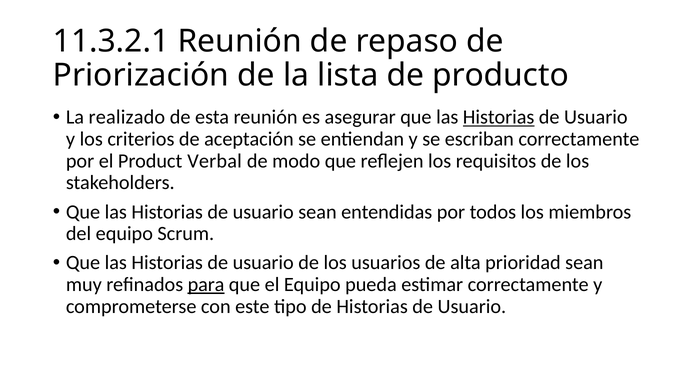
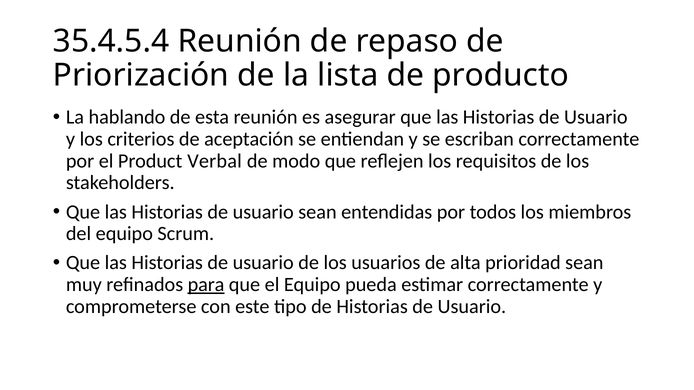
11.3.2.1: 11.3.2.1 -> 35.4.5.4
realizado: realizado -> hablando
Historias at (499, 117) underline: present -> none
